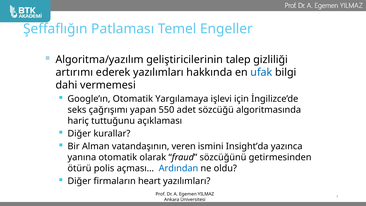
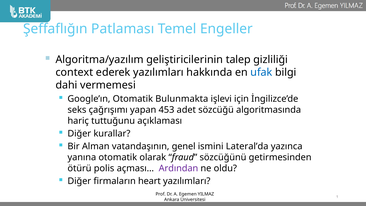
artırımı: artırımı -> context
Yargılamaya: Yargılamaya -> Bulunmakta
550: 550 -> 453
veren: veren -> genel
Insight’da: Insight’da -> Lateral’da
Ardından colour: blue -> purple
